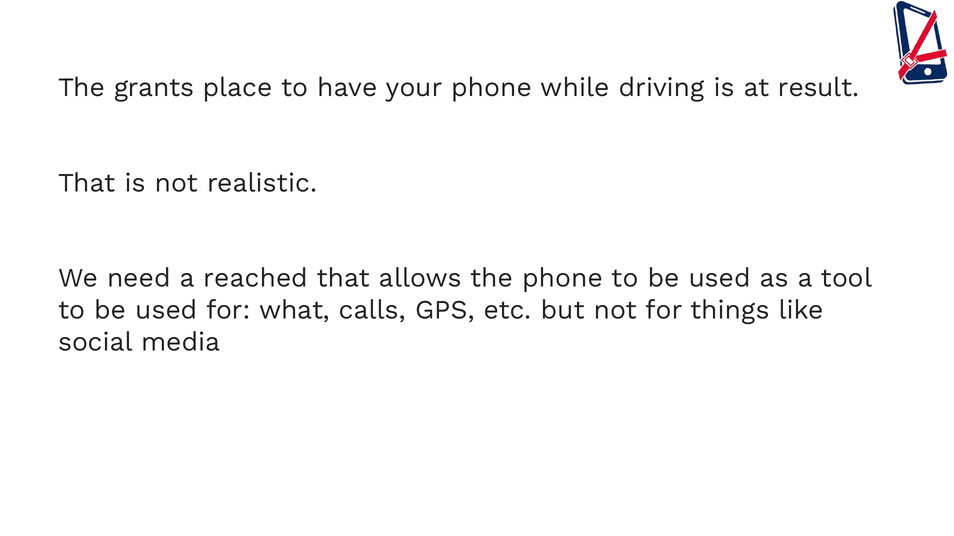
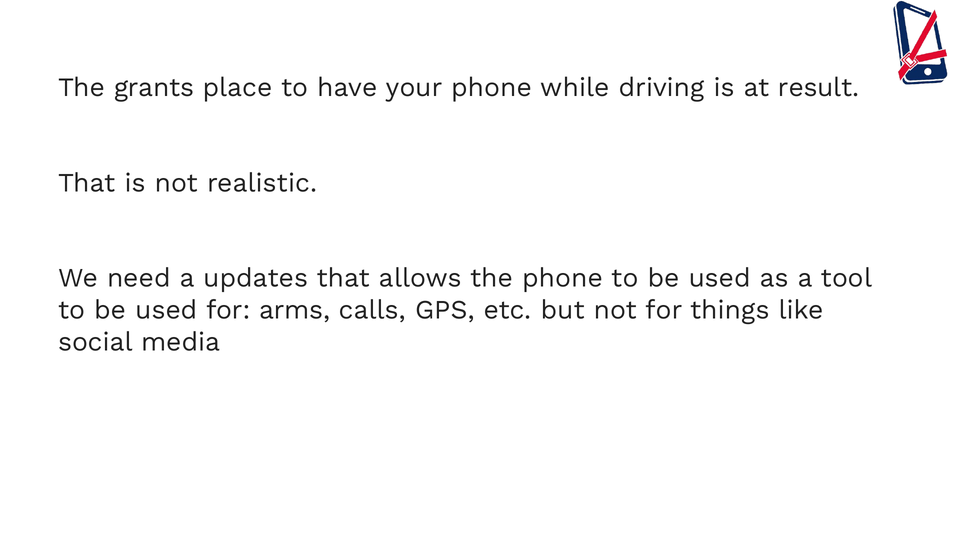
reached: reached -> updates
what: what -> arms
